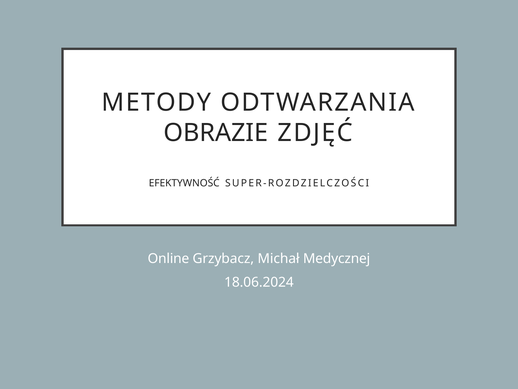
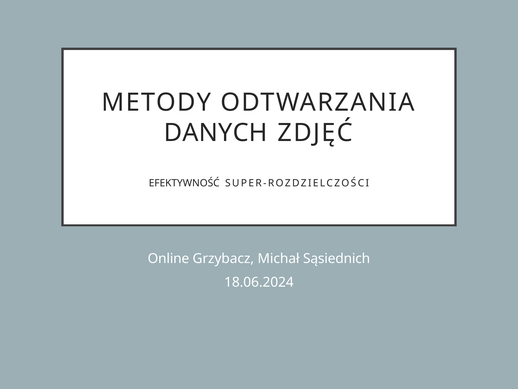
OBRAZIE: OBRAZIE -> DANYCH
Medycznej: Medycznej -> Sąsiednich
